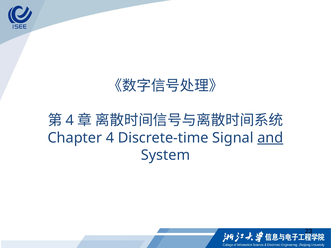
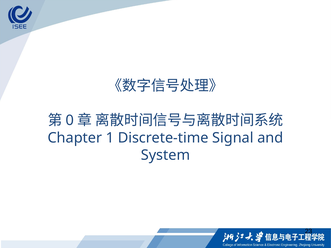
4 at (70, 121): 4 -> 0
Chapter 4: 4 -> 1
and underline: present -> none
